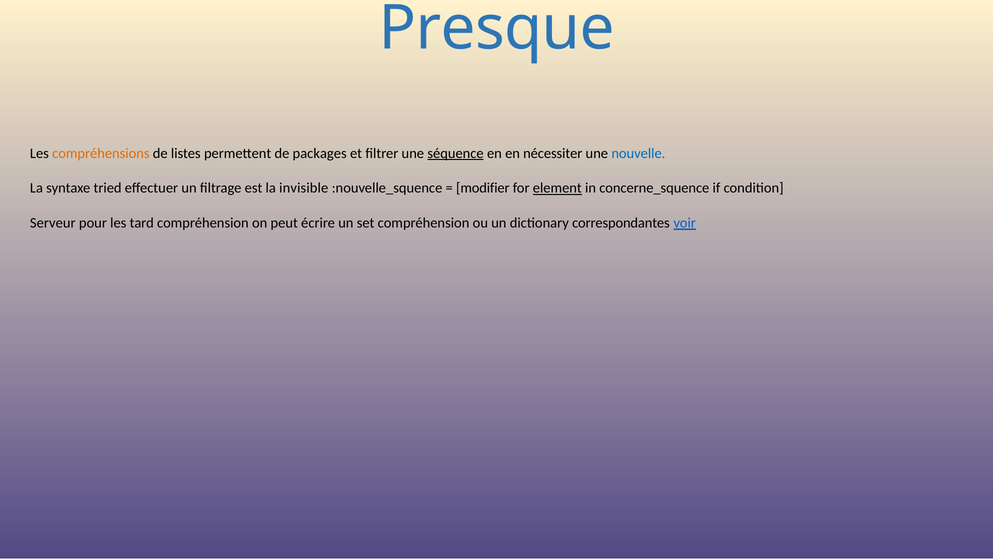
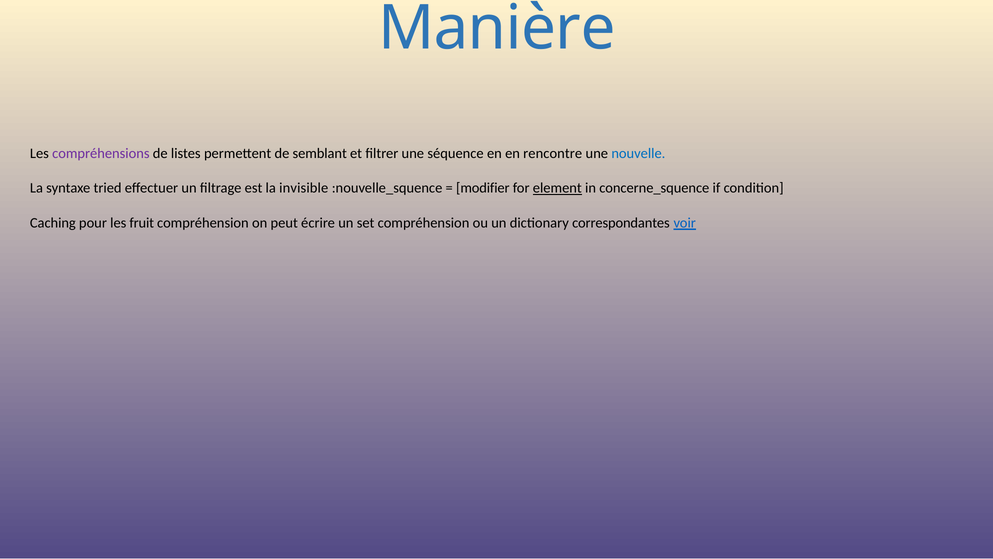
Presque: Presque -> Manière
compréhensions colour: orange -> purple
packages: packages -> semblant
séquence underline: present -> none
nécessiter: nécessiter -> rencontre
Serveur: Serveur -> Caching
tard: tard -> fruit
